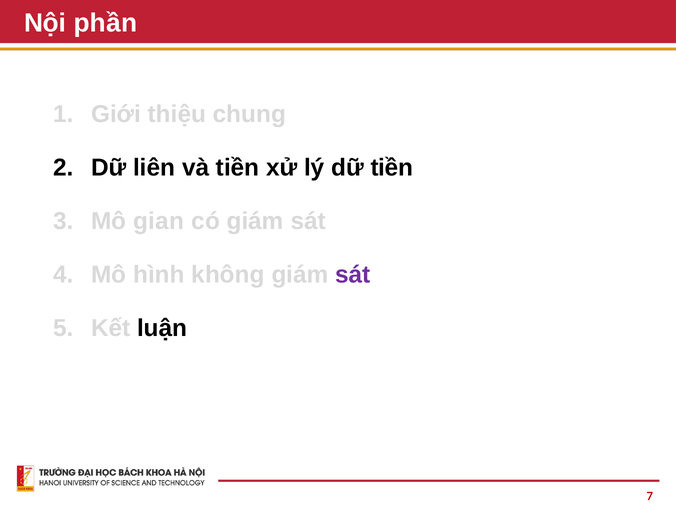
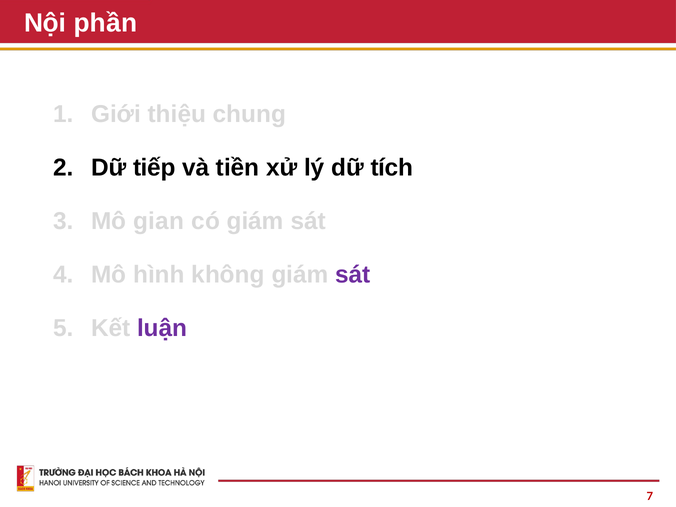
liên: liên -> tiếp
dữ tiền: tiền -> tích
luận colour: black -> purple
